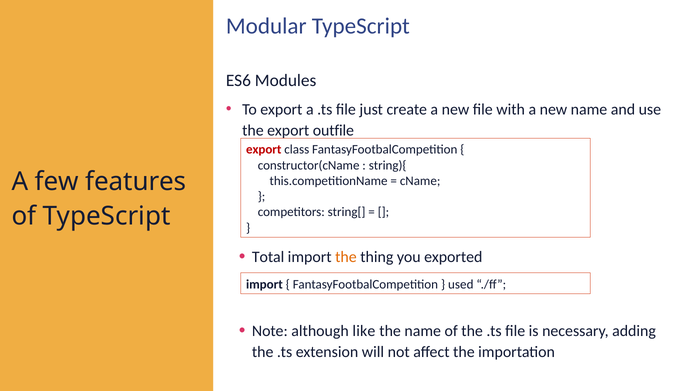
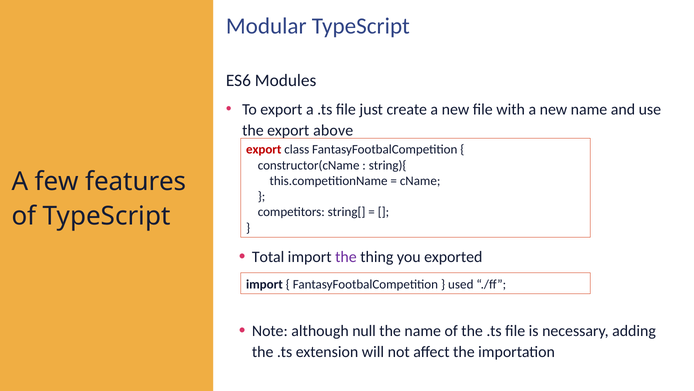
outfile: outfile -> above
the at (346, 257) colour: orange -> purple
like: like -> null
